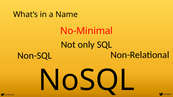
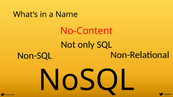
No-Minimal: No-Minimal -> No-Content
